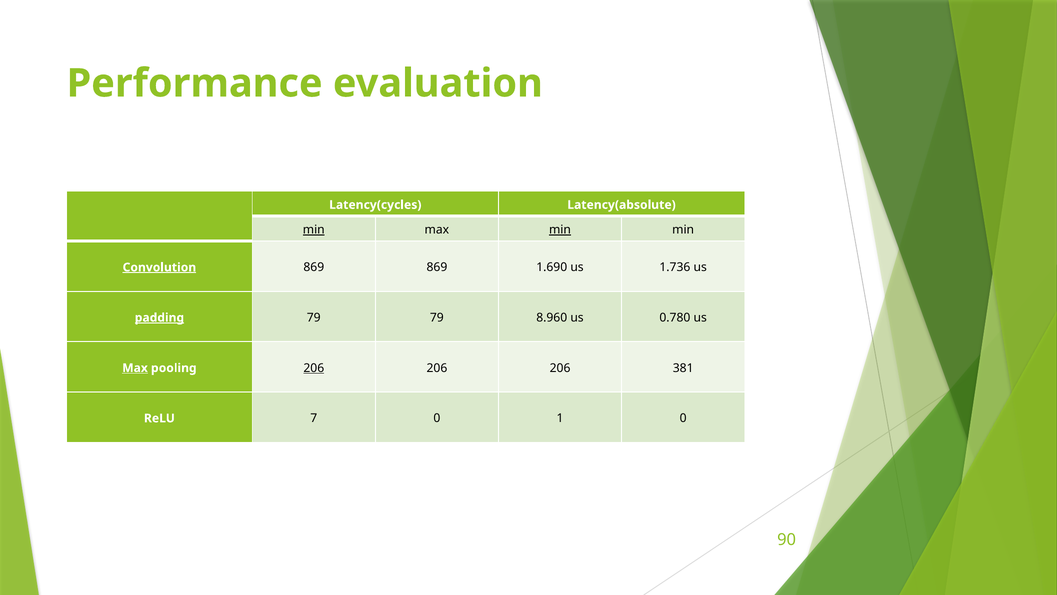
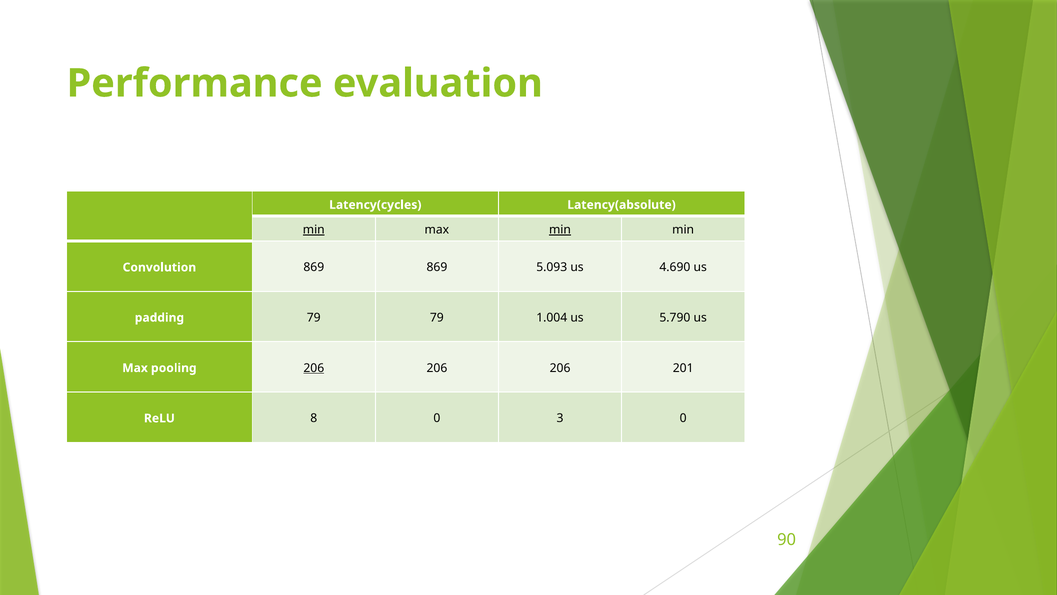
Convolution underline: present -> none
1.690: 1.690 -> 5.093
1.736: 1.736 -> 4.690
padding underline: present -> none
8.960: 8.960 -> 1.004
0.780: 0.780 -> 5.790
Max at (135, 368) underline: present -> none
381: 381 -> 201
7: 7 -> 8
1: 1 -> 3
